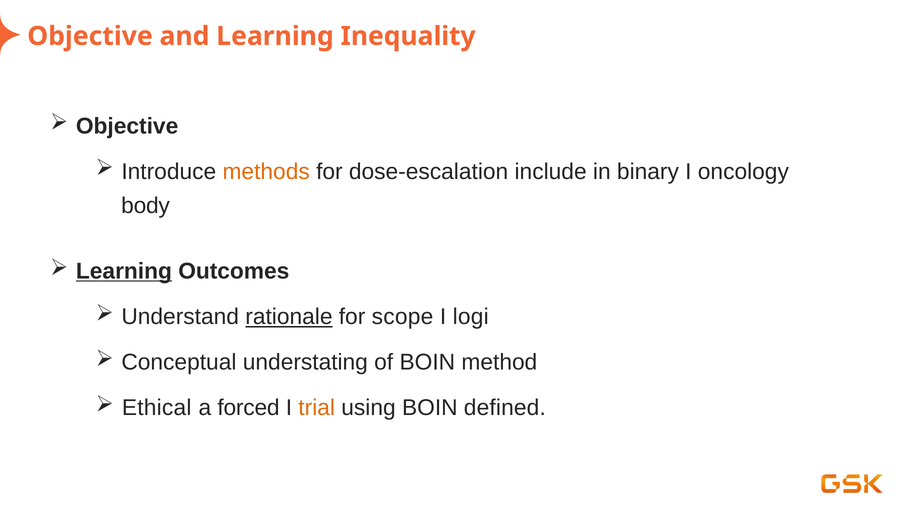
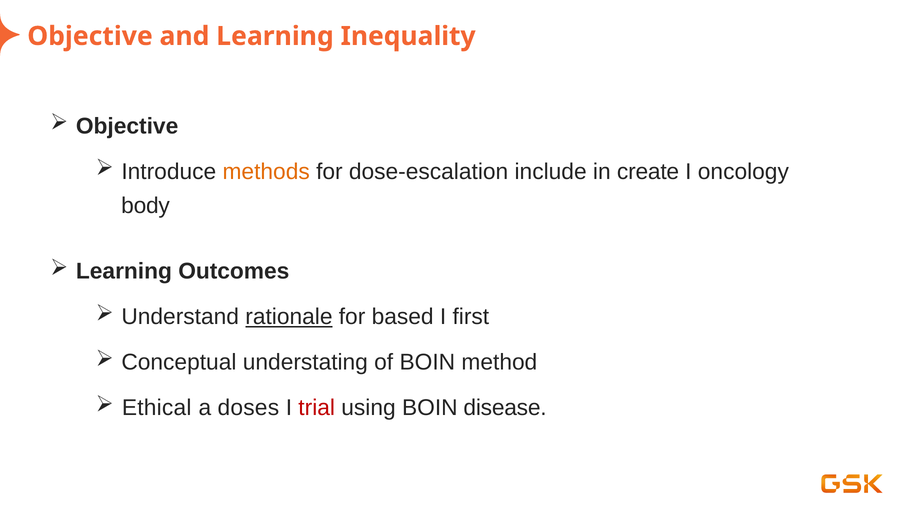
binary: binary -> create
Learning at (124, 271) underline: present -> none
scope: scope -> based
logi: logi -> first
forced: forced -> doses
trial colour: orange -> red
defined: defined -> disease
